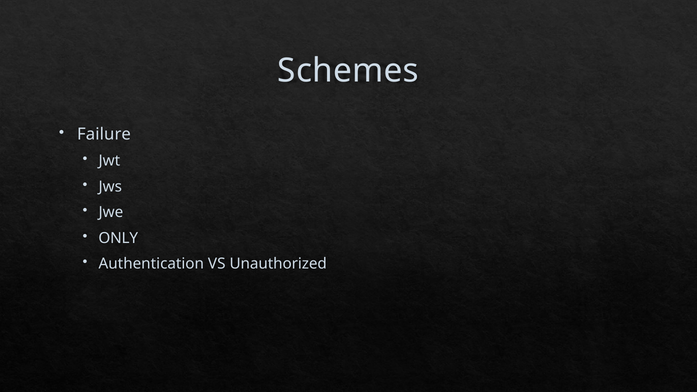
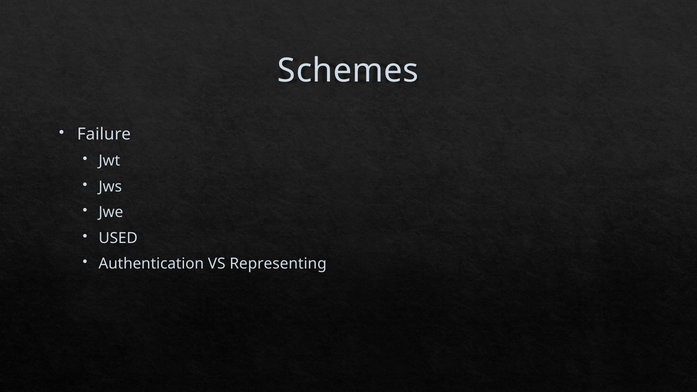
ONLY: ONLY -> USED
Unauthorized: Unauthorized -> Representing
